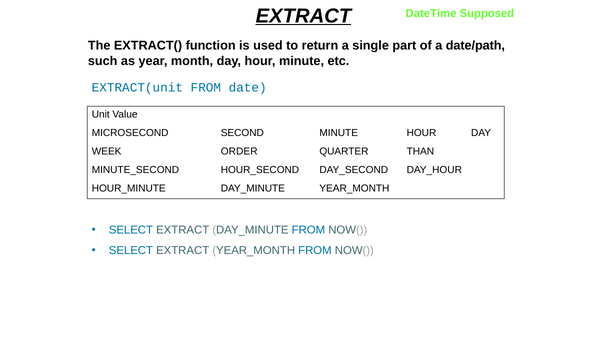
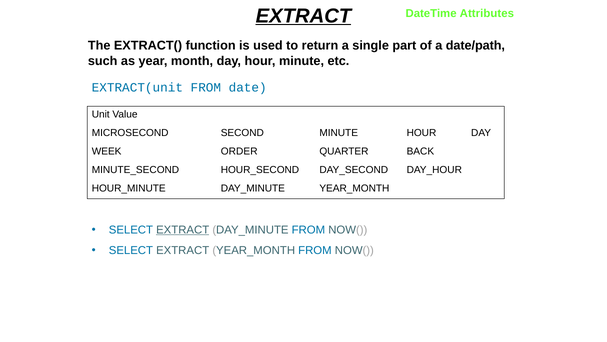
Supposed: Supposed -> Attributes
THAN: THAN -> BACK
EXTRACT at (183, 230) underline: none -> present
